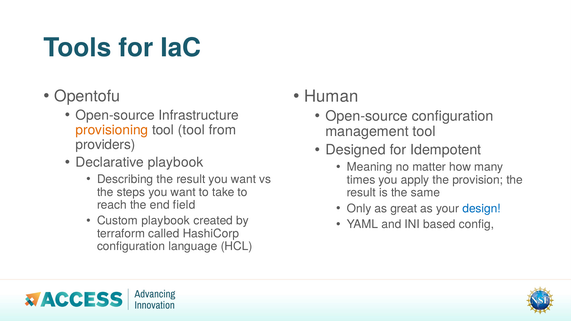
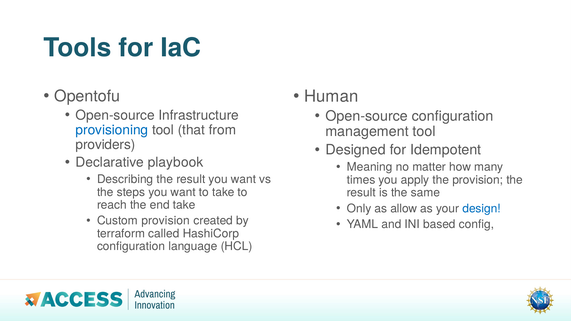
provisioning colour: orange -> blue
tool tool: tool -> that
end field: field -> take
great: great -> allow
Custom playbook: playbook -> provision
